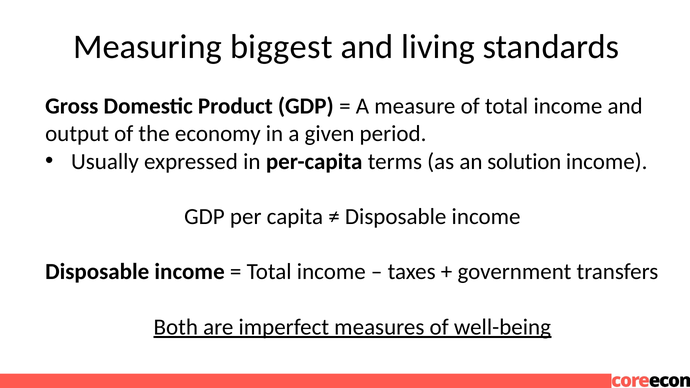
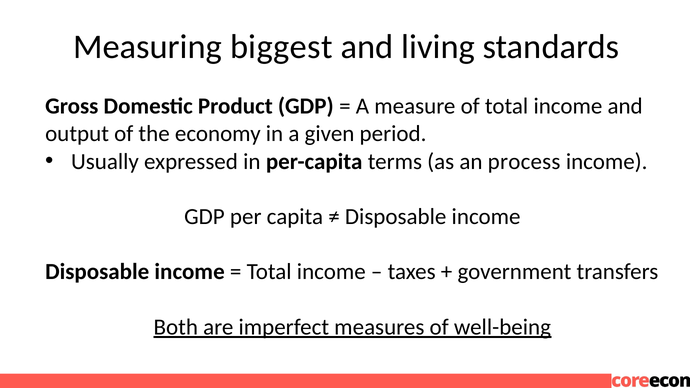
solution: solution -> process
